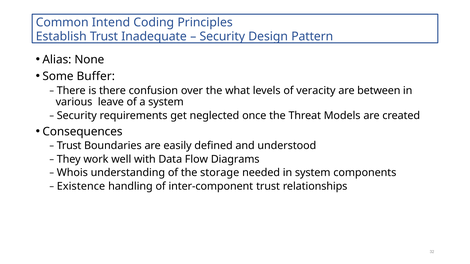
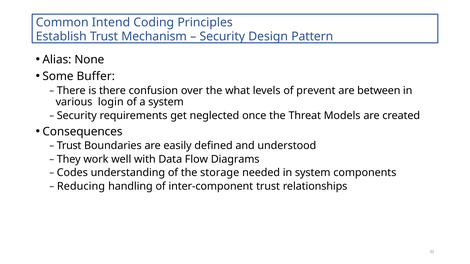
Inadequate: Inadequate -> Mechanism
veracity: veracity -> prevent
leave: leave -> login
Whois: Whois -> Codes
Existence: Existence -> Reducing
